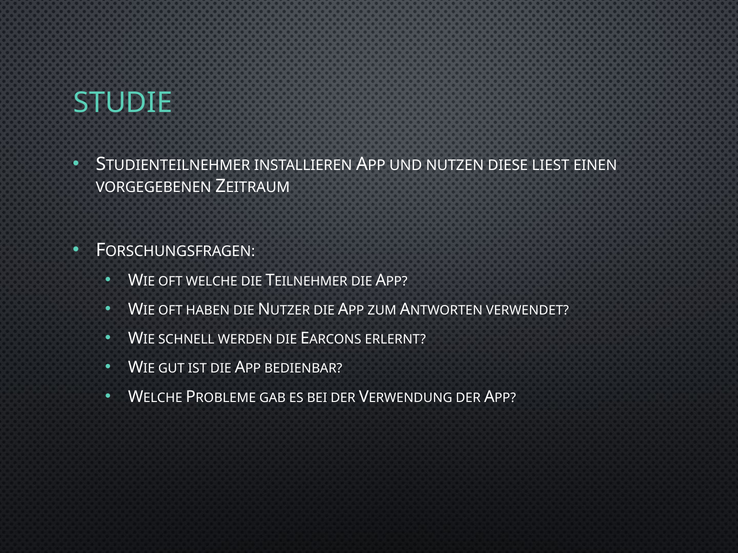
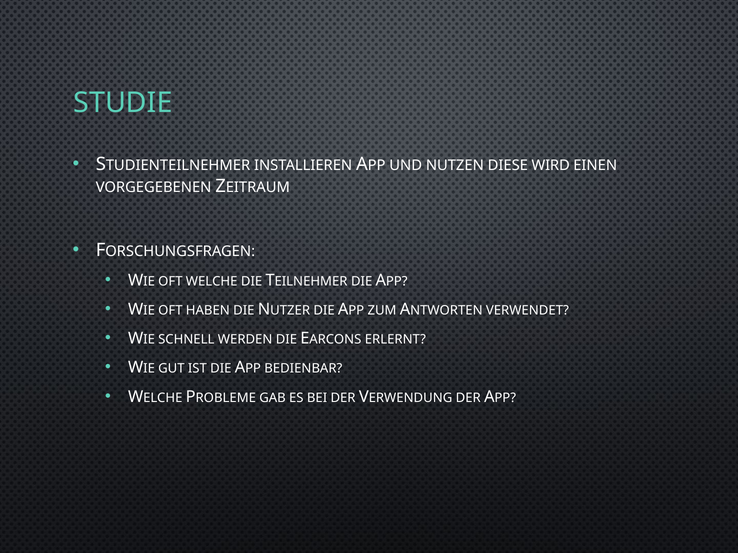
LIEST: LIEST -> WIRD
